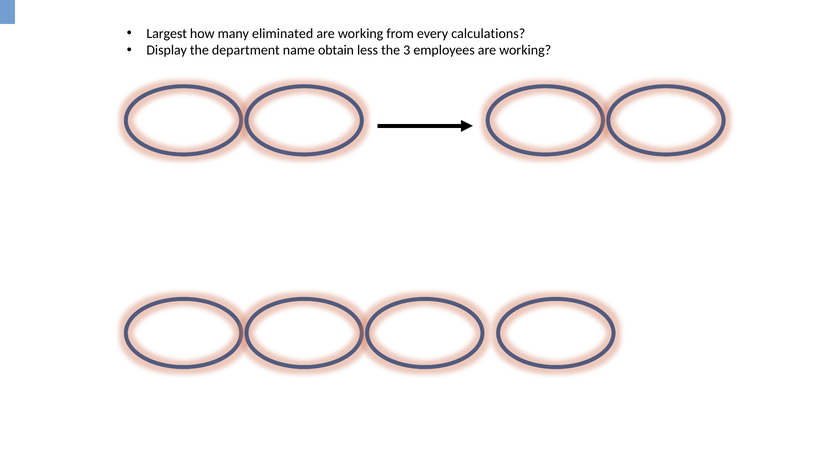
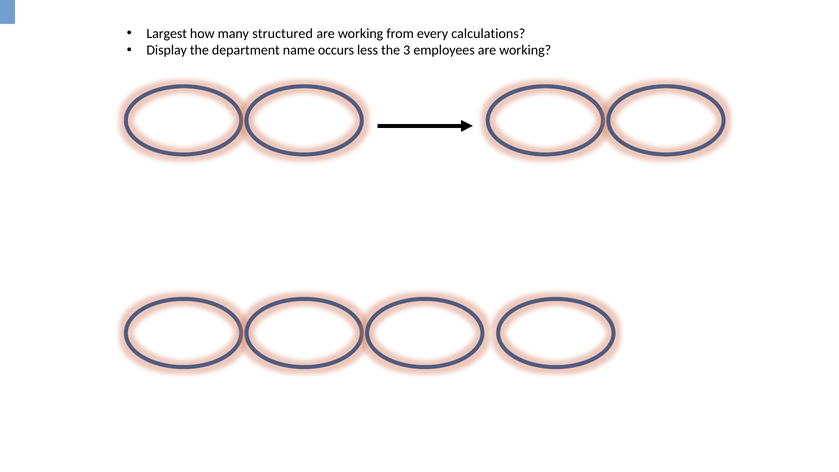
eliminated: eliminated -> structured
obtain: obtain -> occurs
